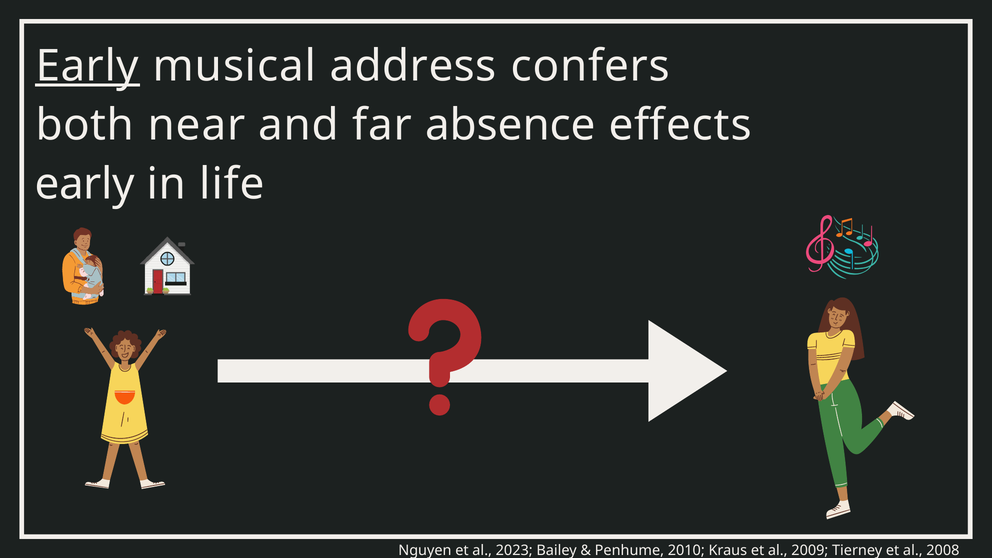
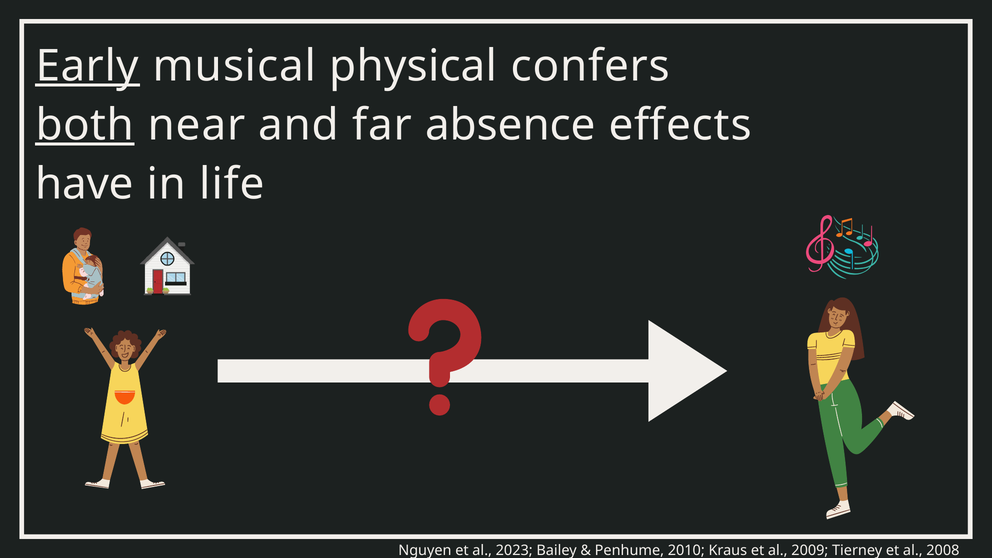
address: address -> physical
both underline: none -> present
early at (85, 184): early -> have
